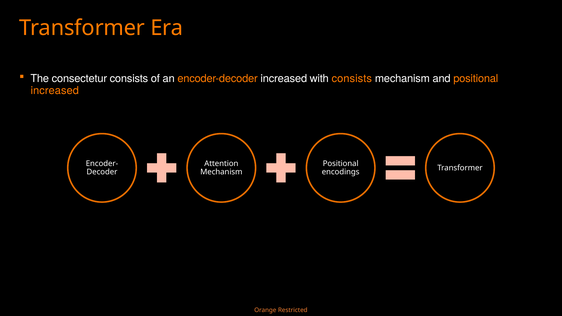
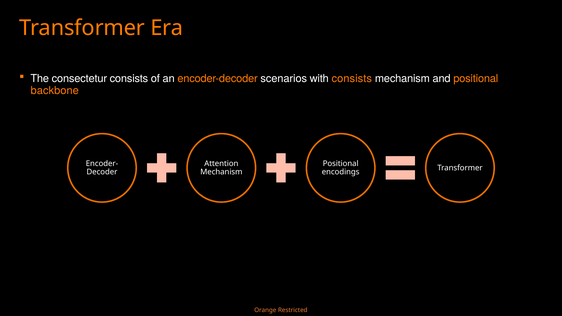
encoder-decoder increased: increased -> scenarios
increased at (55, 90): increased -> backbone
